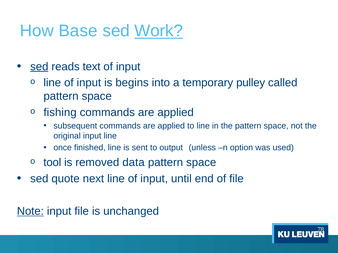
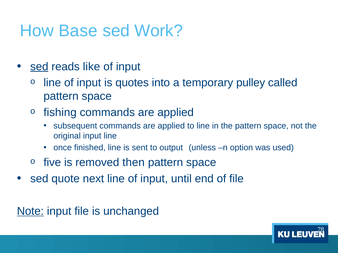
Work underline: present -> none
text: text -> like
begins: begins -> quotes
tool: tool -> five
data: data -> then
